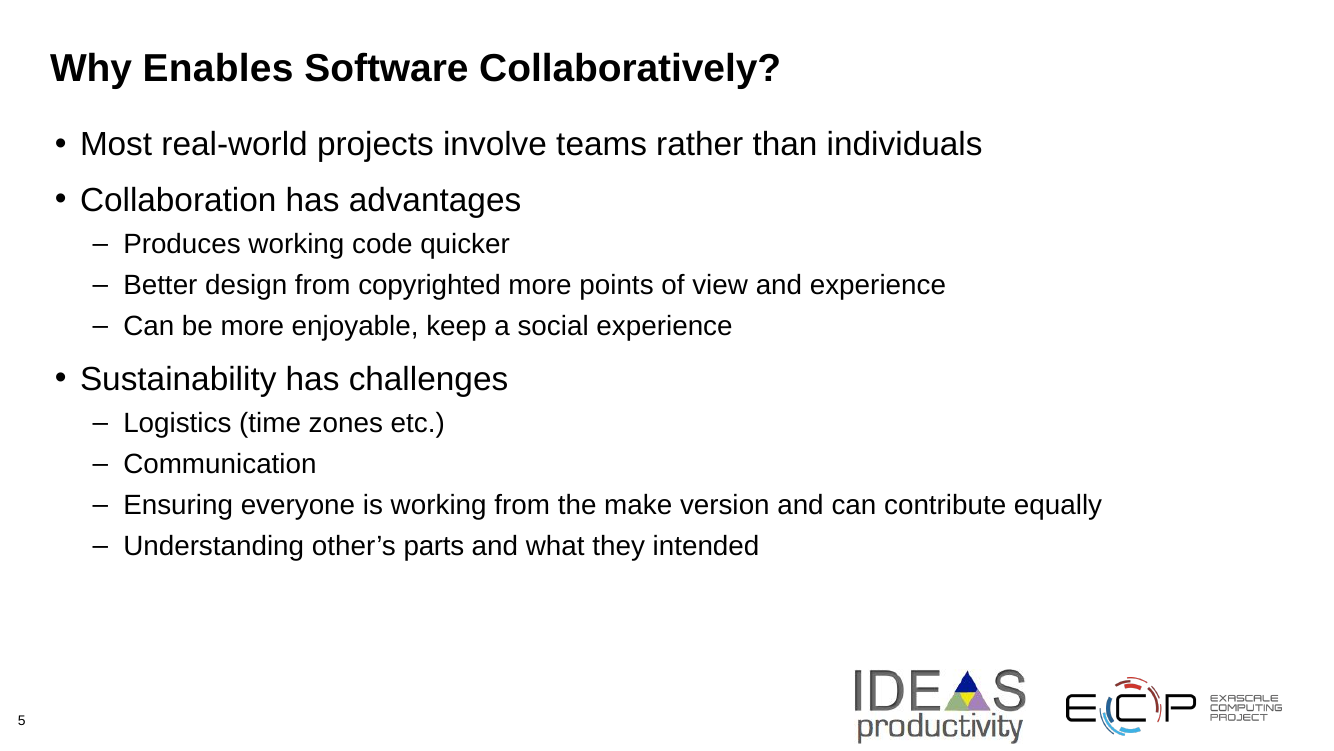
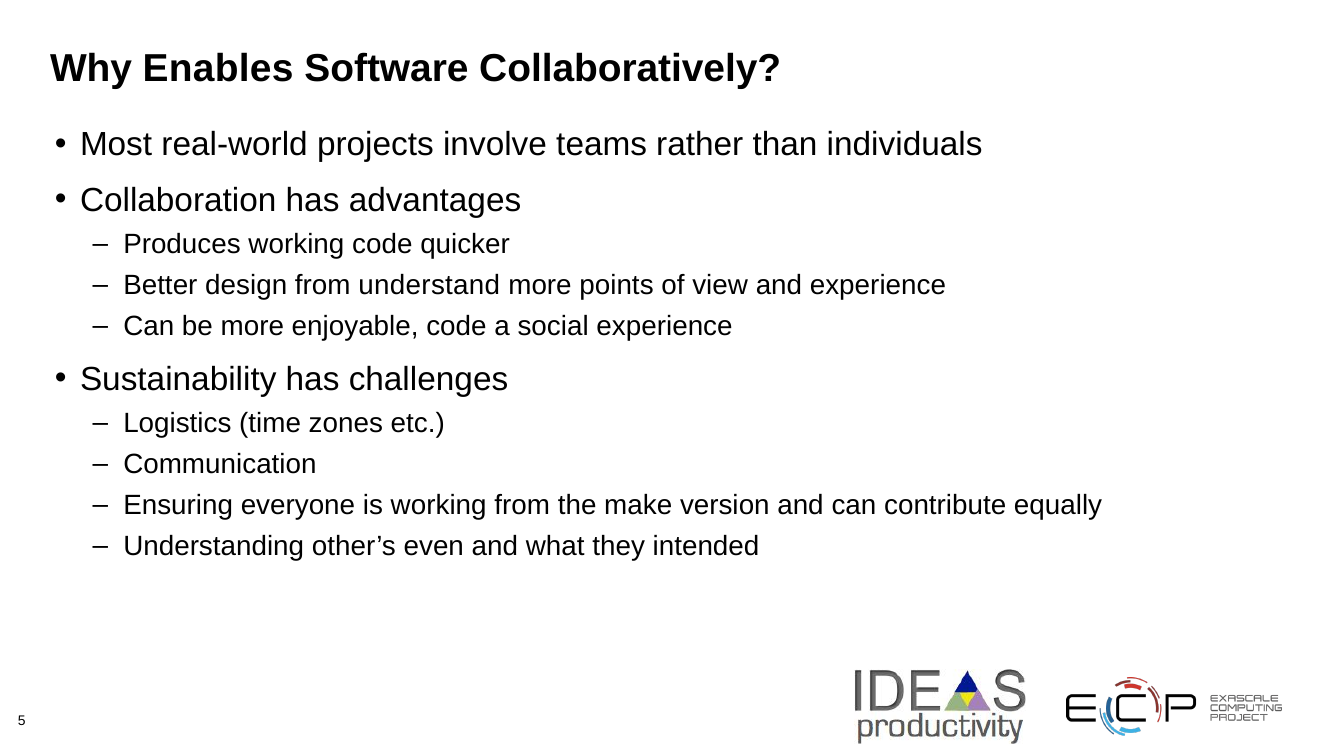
copyrighted: copyrighted -> understand
enjoyable keep: keep -> code
parts: parts -> even
